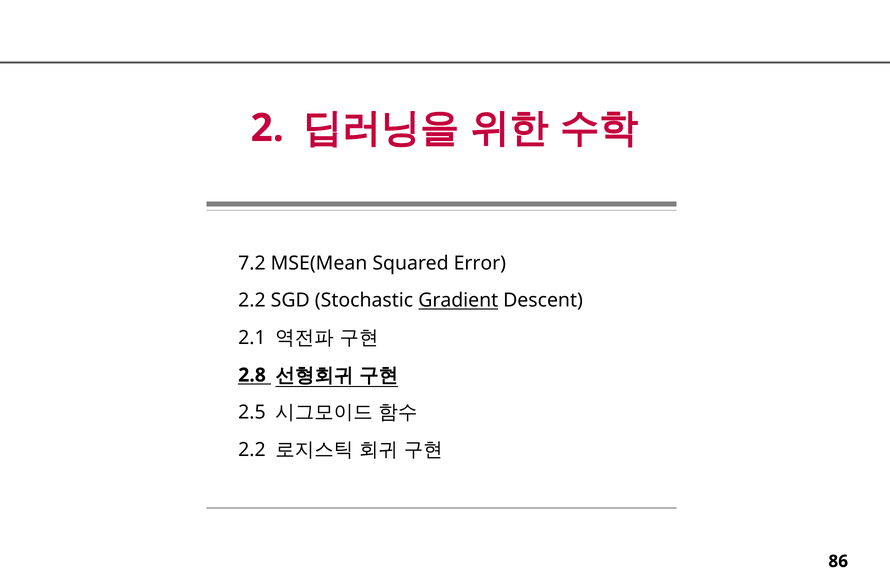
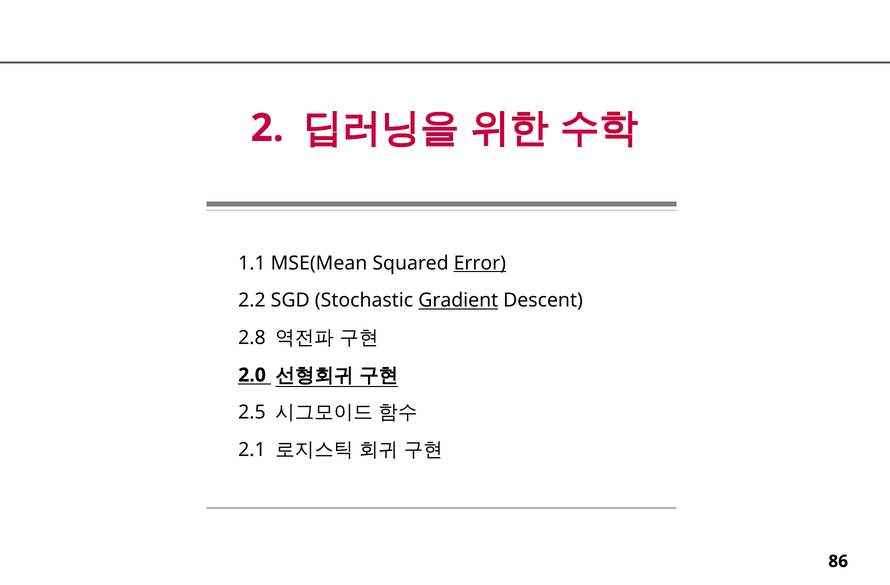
7.2: 7.2 -> 1.1
Error underline: none -> present
2.1: 2.1 -> 2.8
2.8: 2.8 -> 2.0
2.2 at (252, 449): 2.2 -> 2.1
